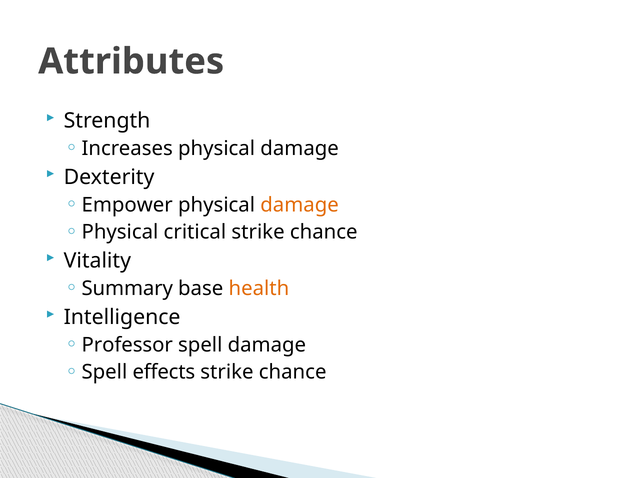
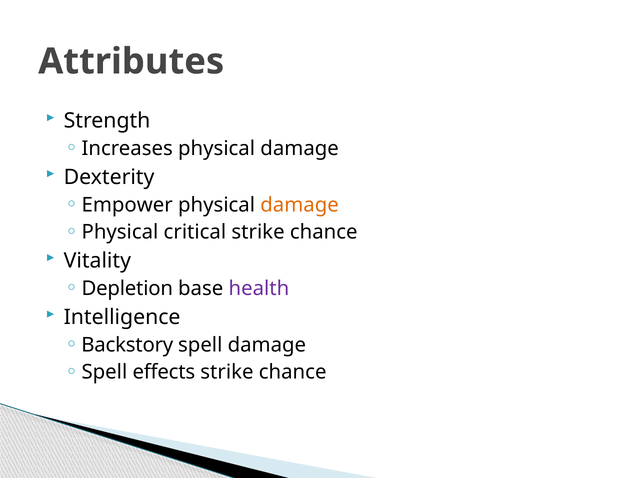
Summary: Summary -> Depletion
health colour: orange -> purple
Professor: Professor -> Backstory
